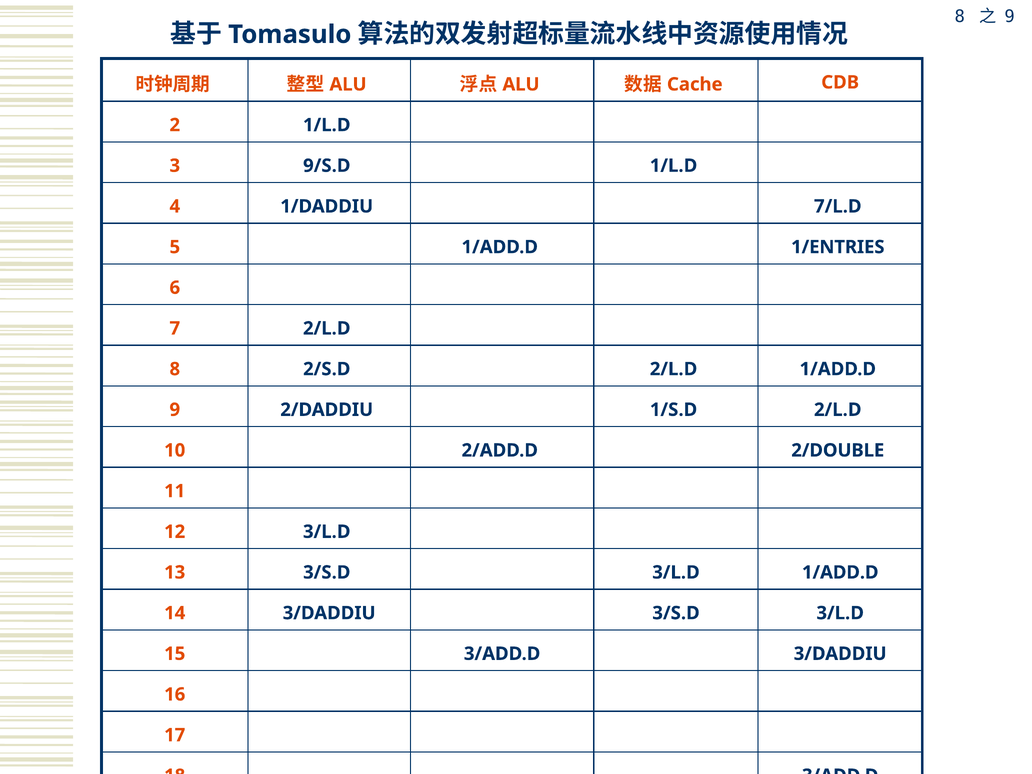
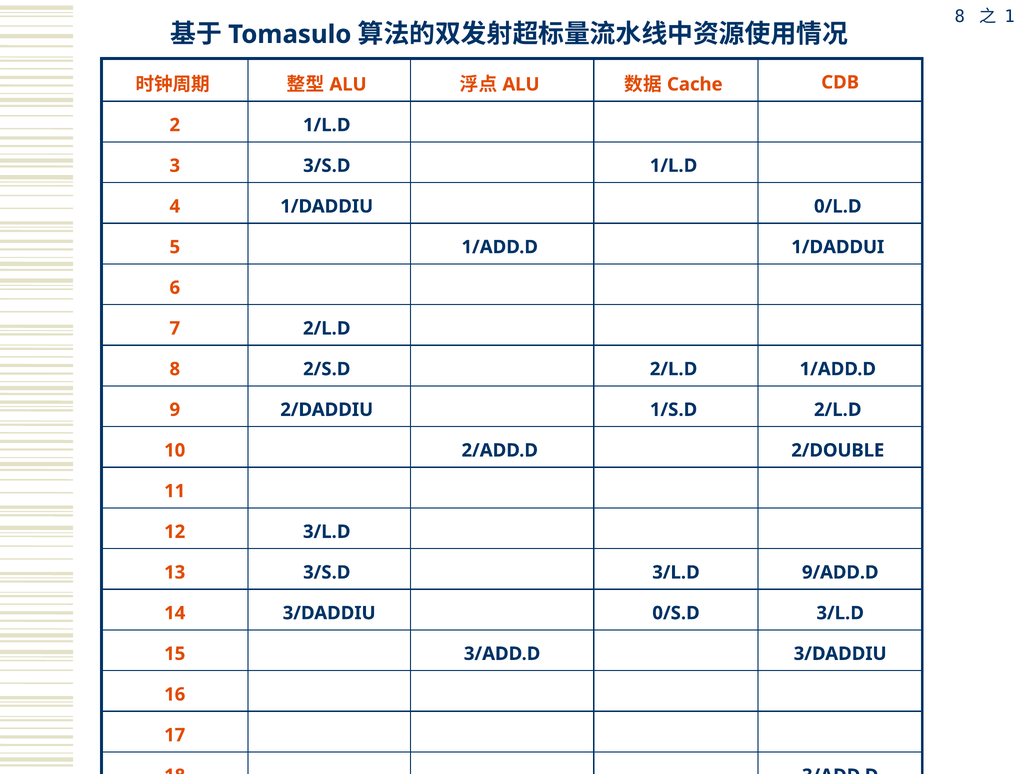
9 at (1010, 17): 9 -> 1
3 9/S.D: 9/S.D -> 3/S.D
7/L.D: 7/L.D -> 0/L.D
1/ENTRIES: 1/ENTRIES -> 1/DADDUI
3/L.D 1/ADD.D: 1/ADD.D -> 9/ADD.D
3/DADDIU 3/S.D: 3/S.D -> 0/S.D
